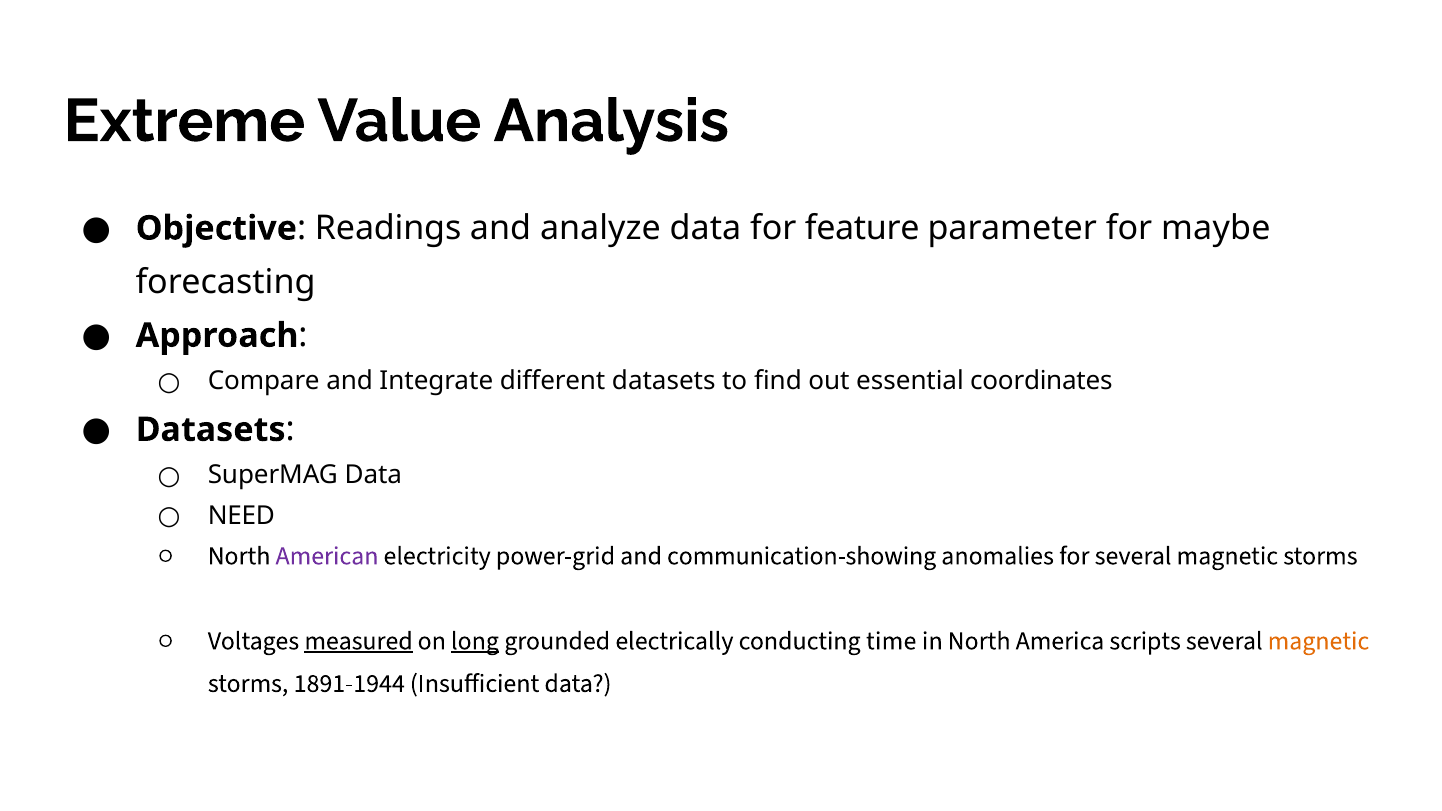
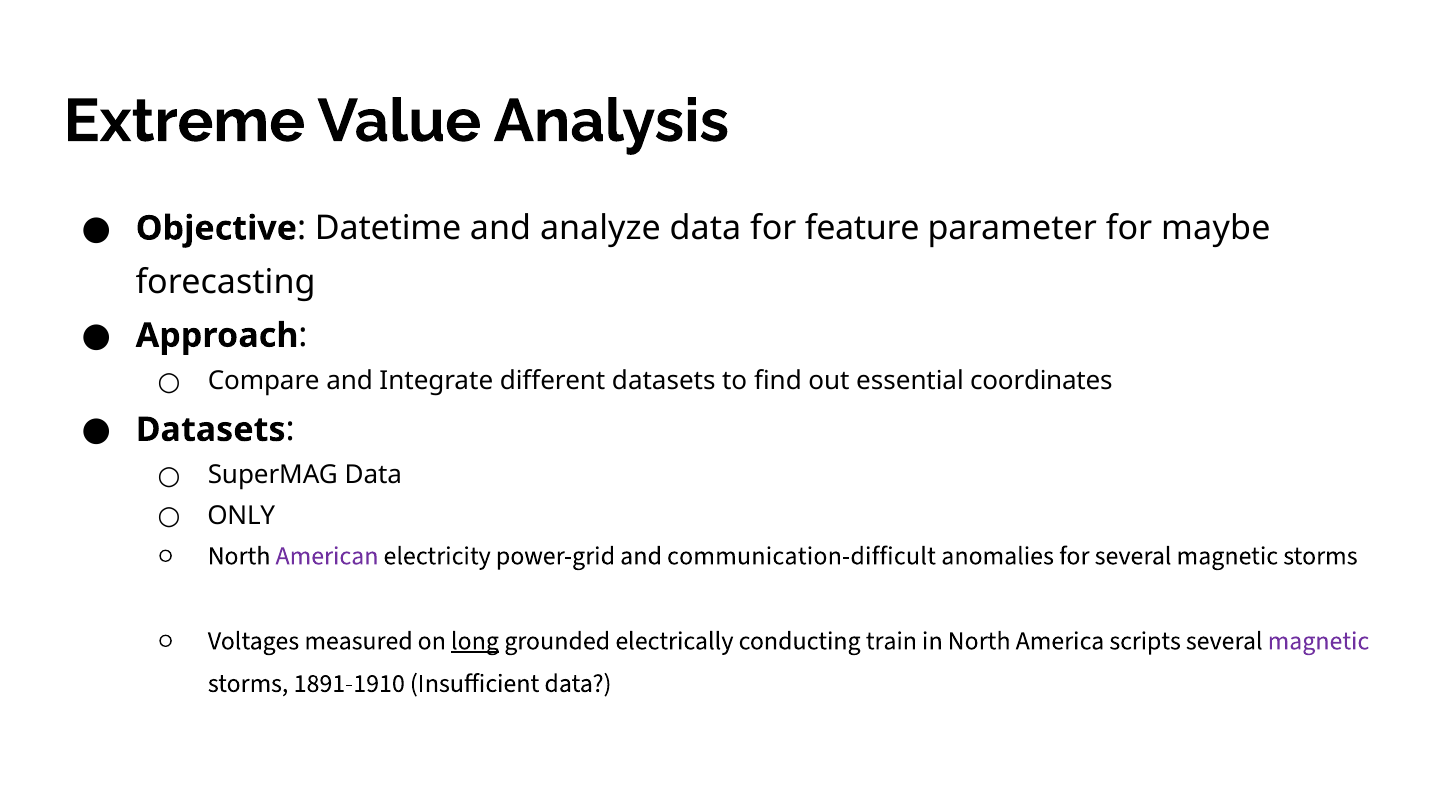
Readings: Readings -> Datetime
NEED: NEED -> ONLY
communication-showing: communication-showing -> communication-difficult
measured underline: present -> none
time: time -> train
magnetic at (1318, 641) colour: orange -> purple
1891-1944: 1891-1944 -> 1891-1910
